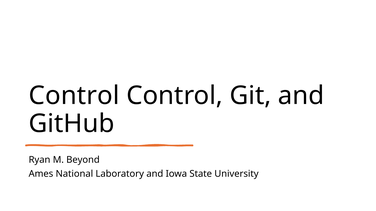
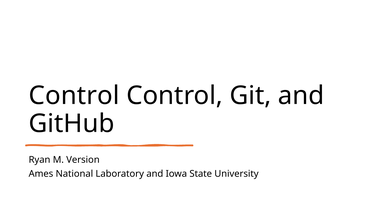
Beyond: Beyond -> Version
